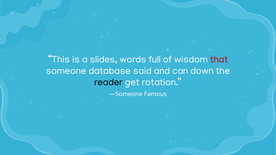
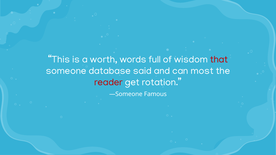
slides: slides -> worth
down: down -> most
reader colour: black -> red
